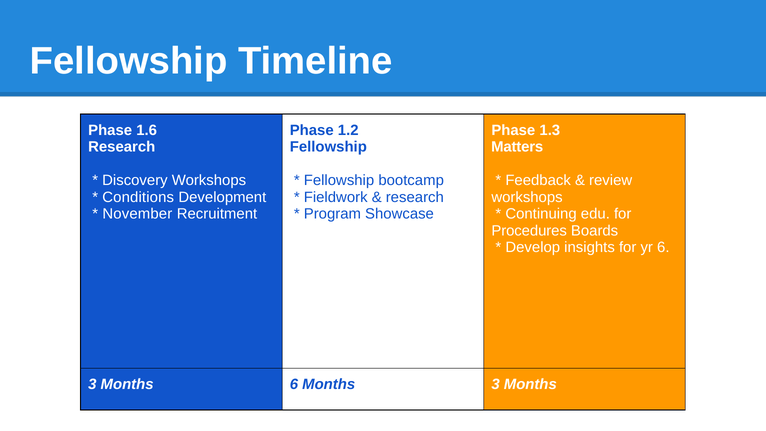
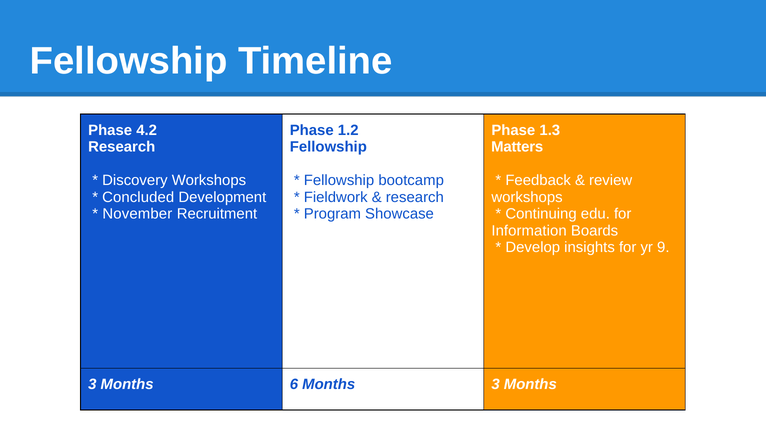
1.6: 1.6 -> 4.2
Conditions: Conditions -> Concluded
Procedures: Procedures -> Information
yr 6: 6 -> 9
